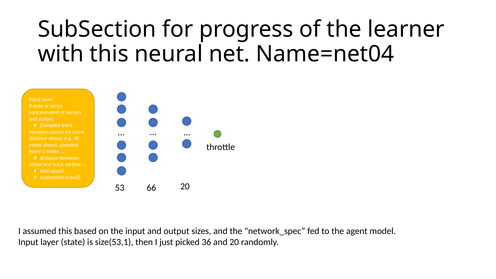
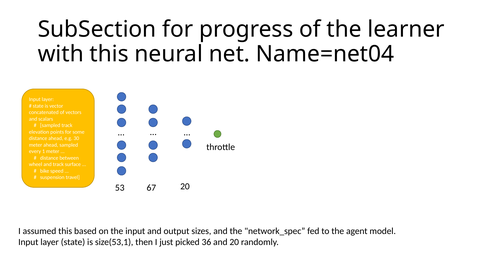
66: 66 -> 67
